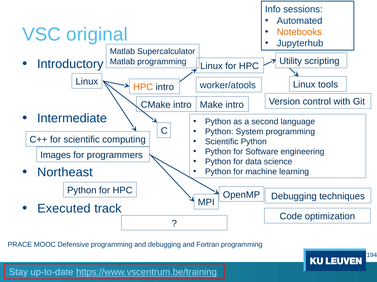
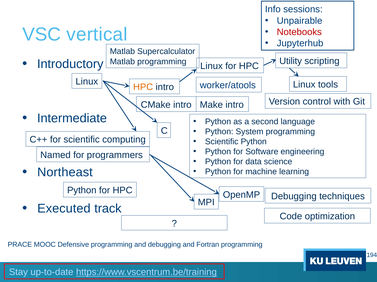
Automated: Automated -> Unpairable
original: original -> vertical
Notebooks colour: orange -> red
Images: Images -> Named
